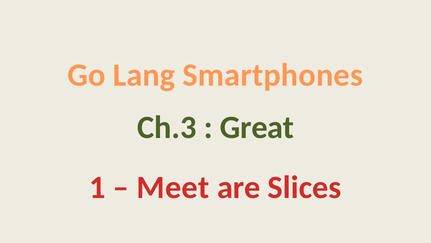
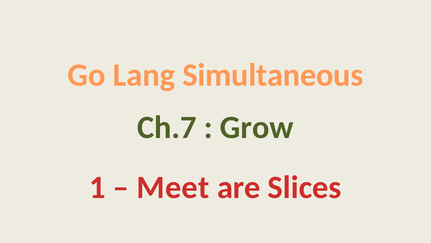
Smartphones: Smartphones -> Simultaneous
Ch.3: Ch.3 -> Ch.7
Great: Great -> Grow
